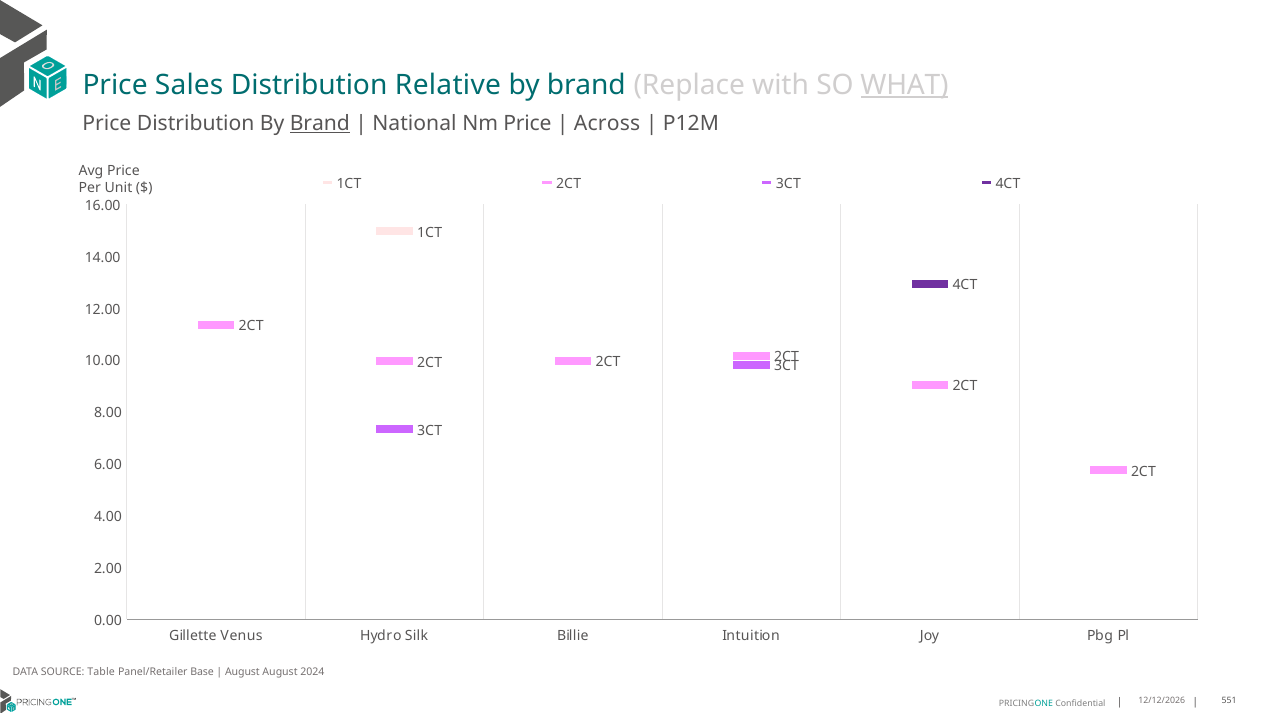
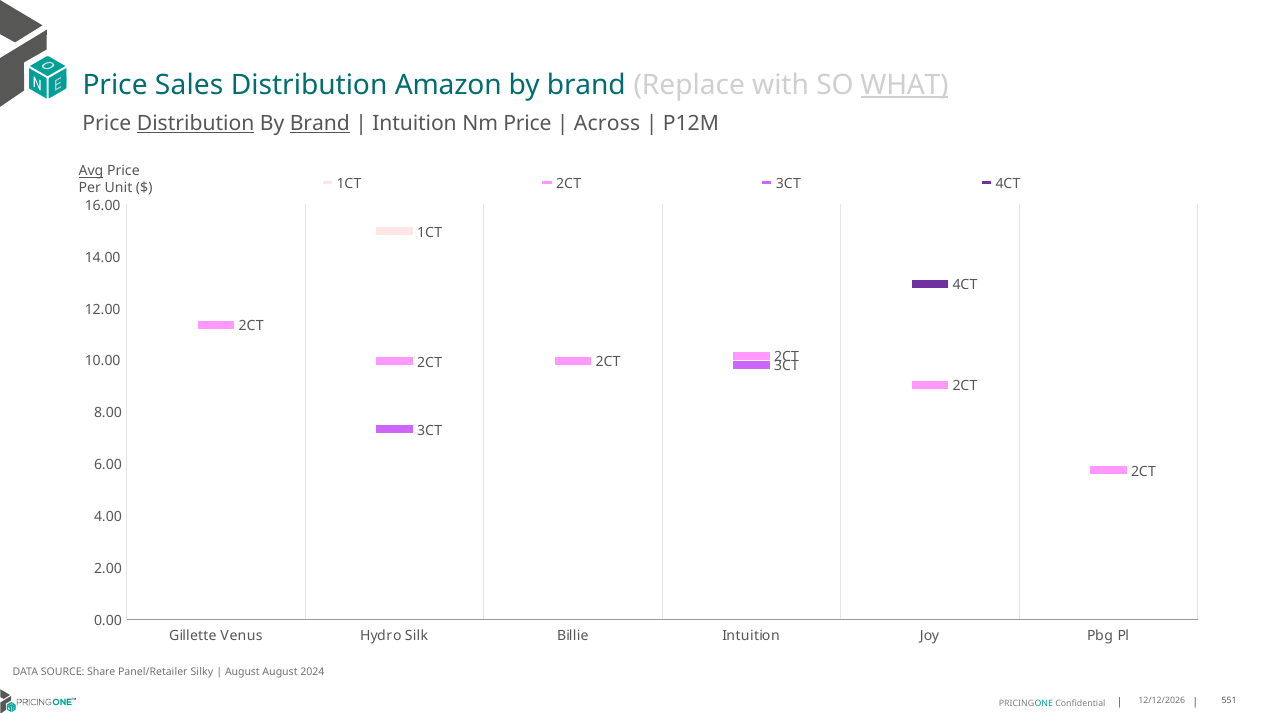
Relative: Relative -> Amazon
Distribution at (196, 124) underline: none -> present
National at (415, 124): National -> Intuition
Avg underline: none -> present
Table: Table -> Share
Base: Base -> Silky
